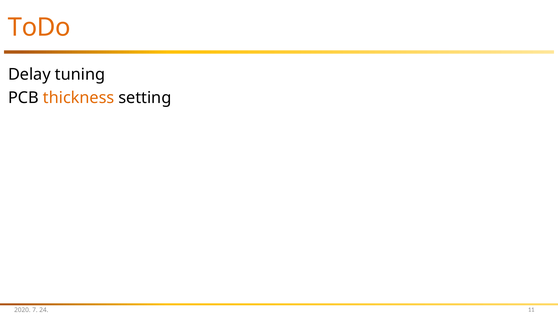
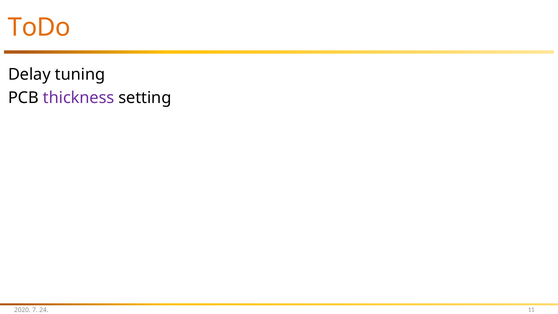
thickness colour: orange -> purple
